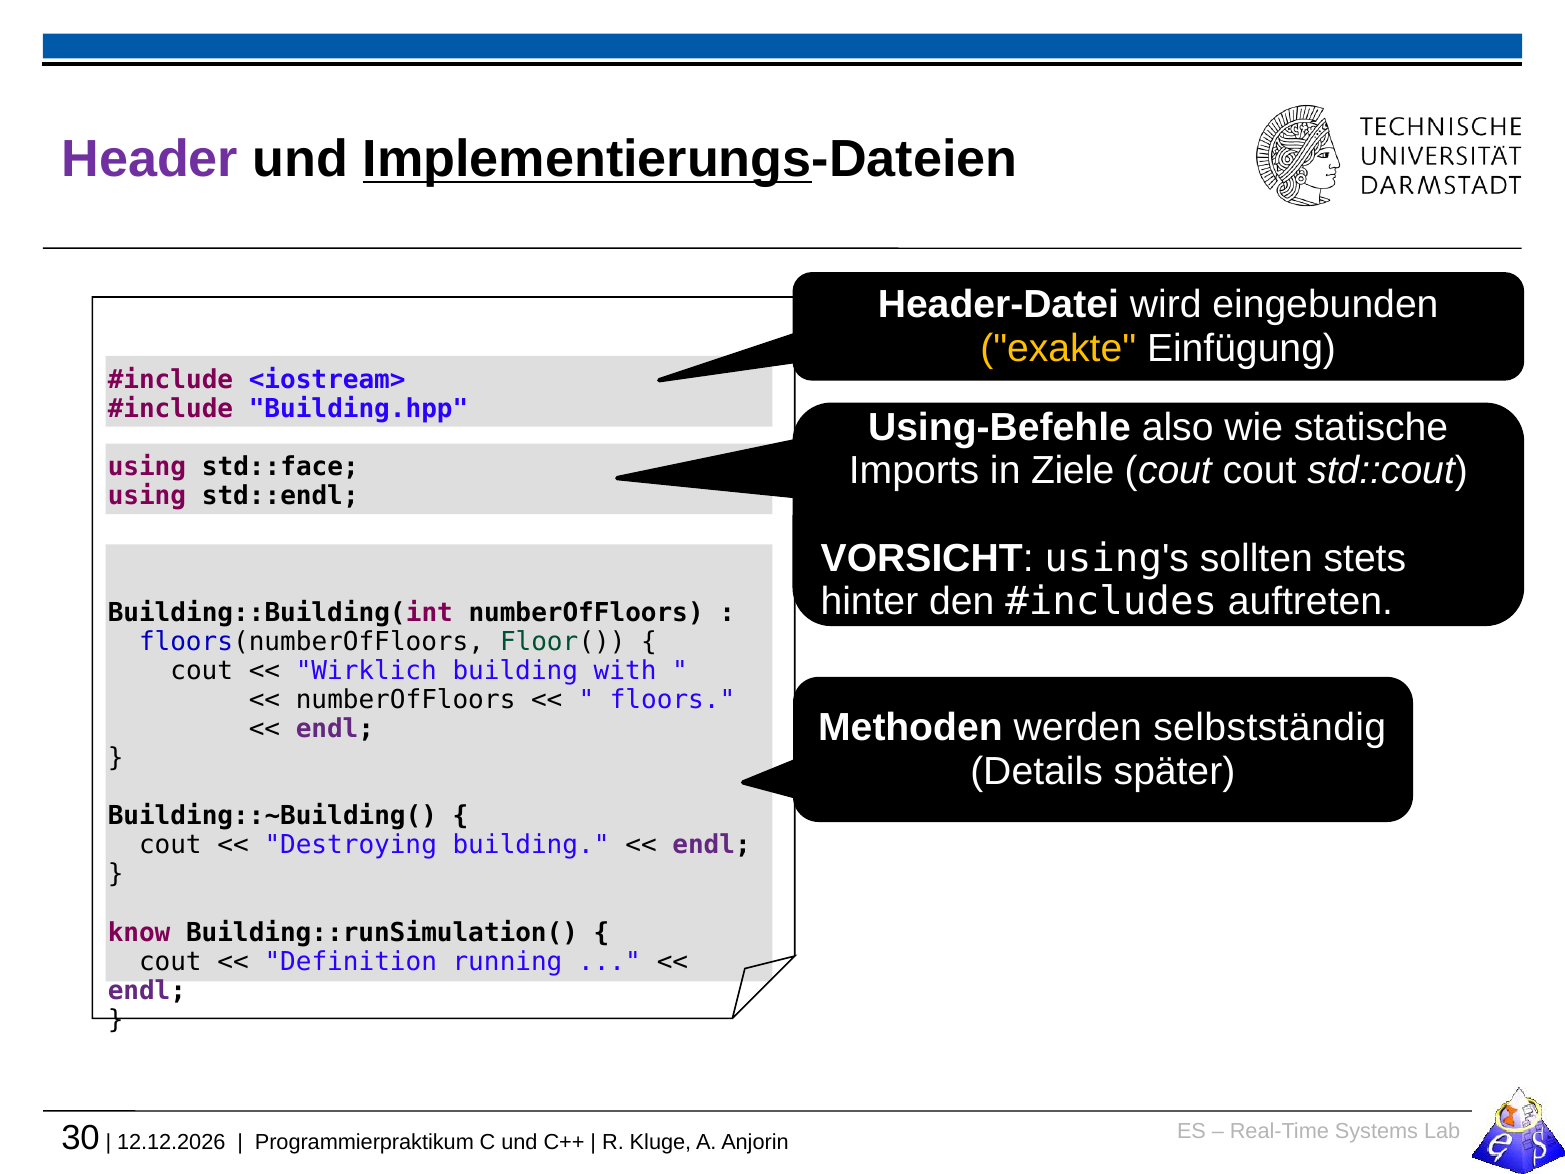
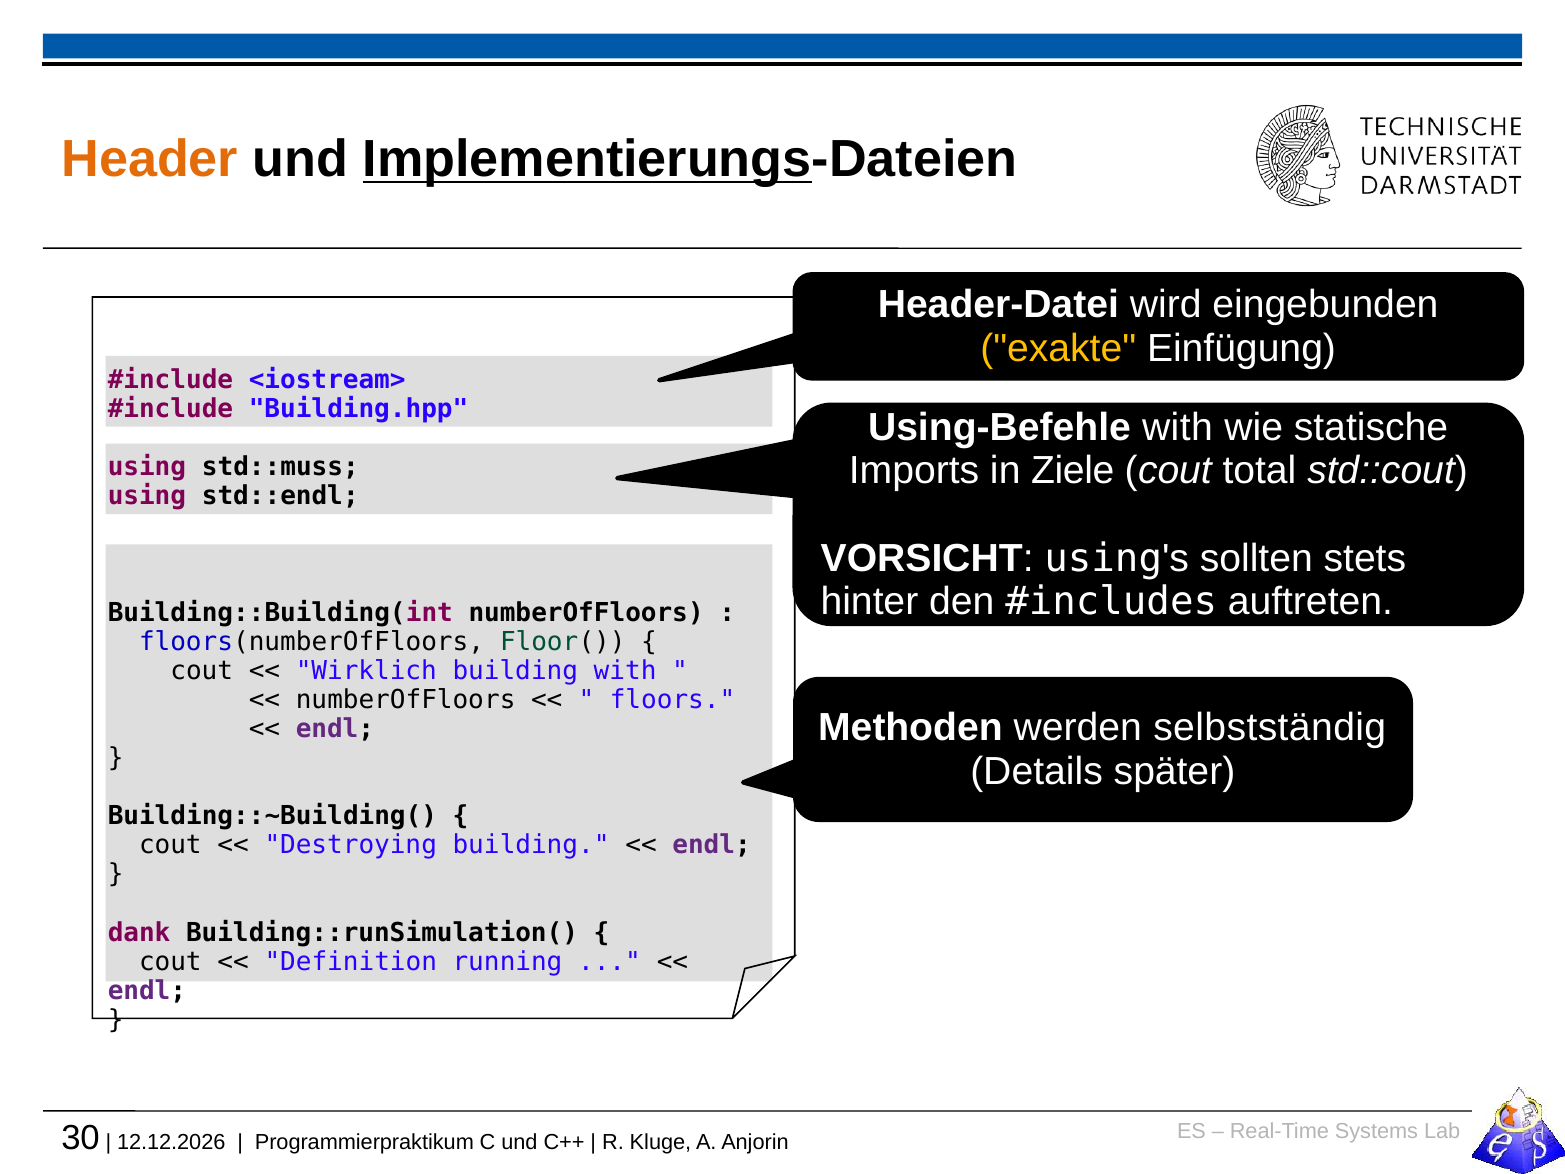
Header colour: purple -> orange
Using-Befehle also: also -> with
cout cout: cout -> total
std::face: std::face -> std::muss
know: know -> dank
